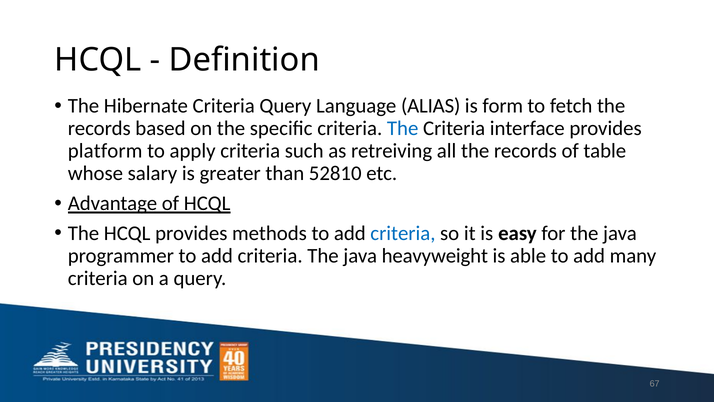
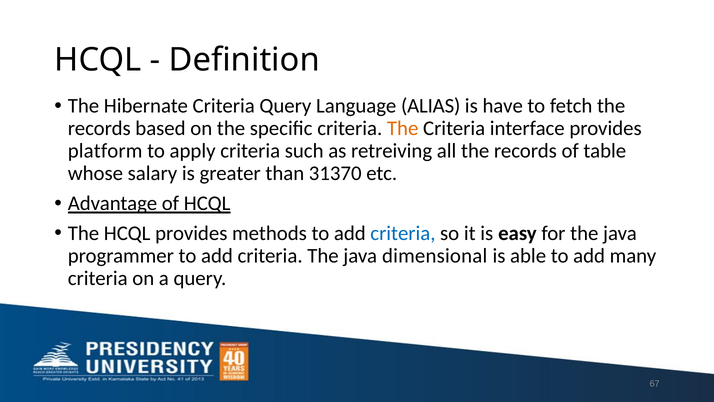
form: form -> have
The at (403, 128) colour: blue -> orange
52810: 52810 -> 31370
heavyweight: heavyweight -> dimensional
